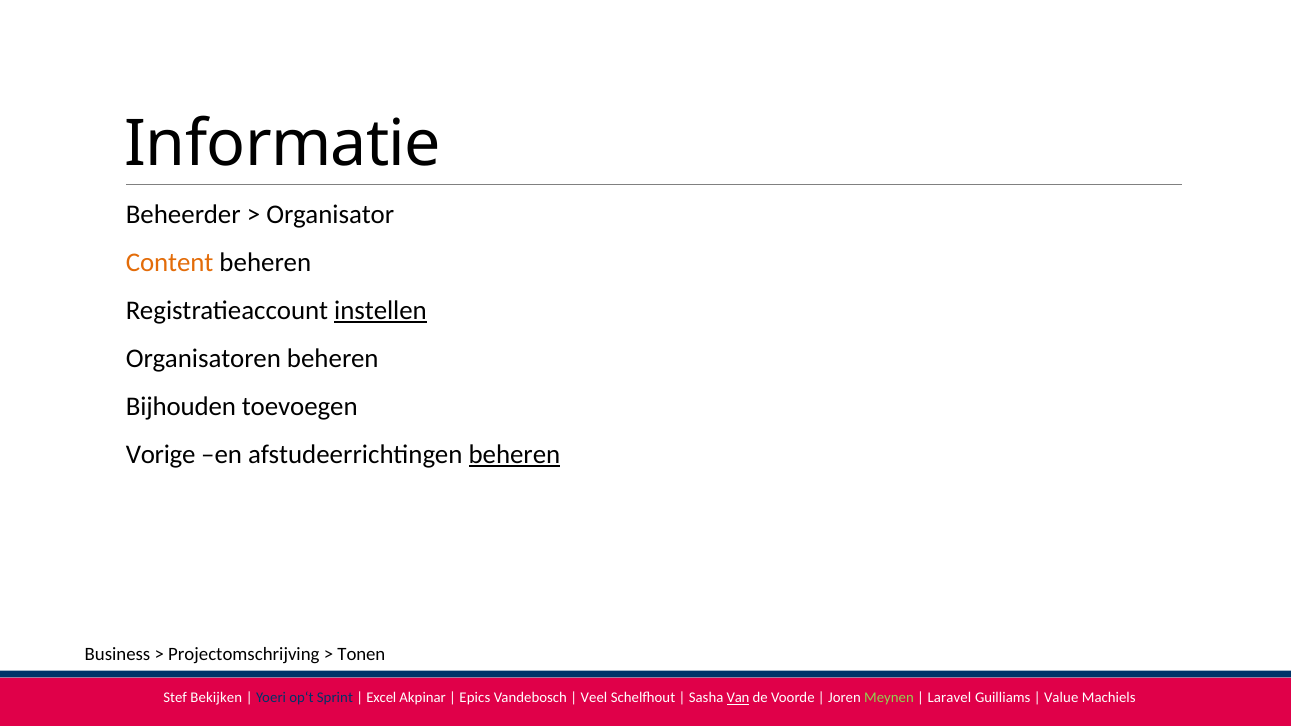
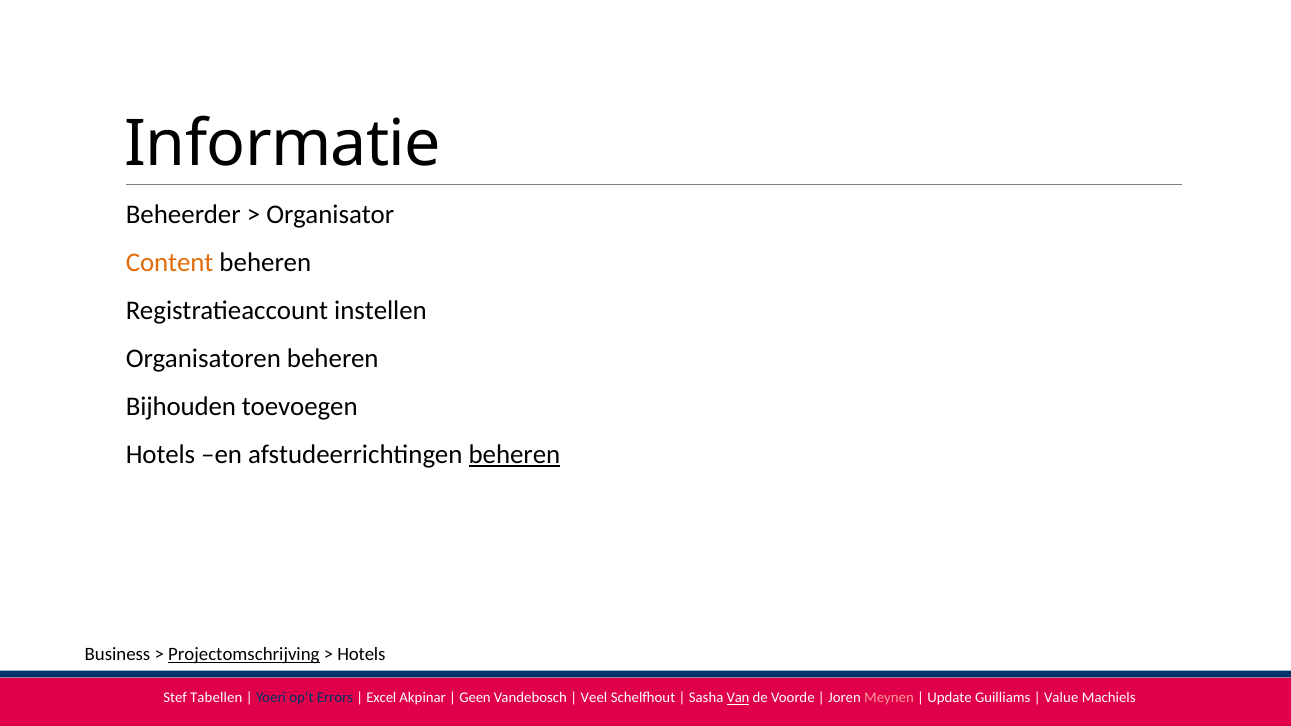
instellen underline: present -> none
Vorige at (161, 454): Vorige -> Hotels
Projectomschrijving underline: none -> present
Tonen at (361, 655): Tonen -> Hotels
Bekijken: Bekijken -> Tabellen
Sprint: Sprint -> Errors
Epics: Epics -> Geen
Meynen colour: light green -> pink
Laravel: Laravel -> Update
